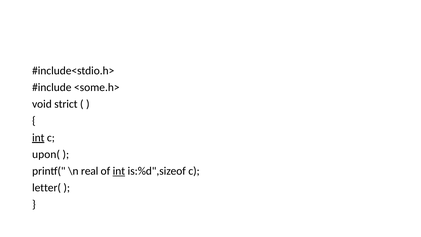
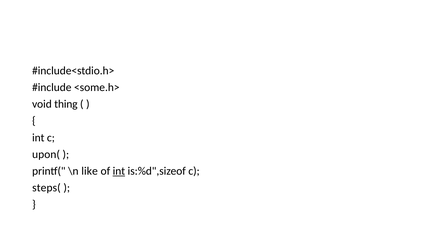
strict: strict -> thing
int at (38, 137) underline: present -> none
real: real -> like
letter(: letter( -> steps(
